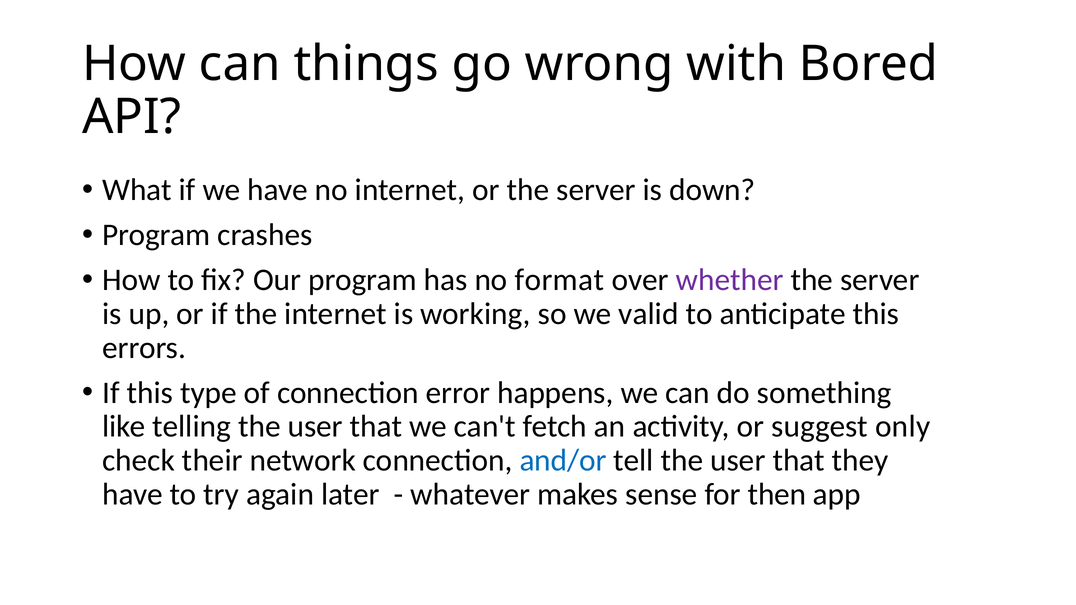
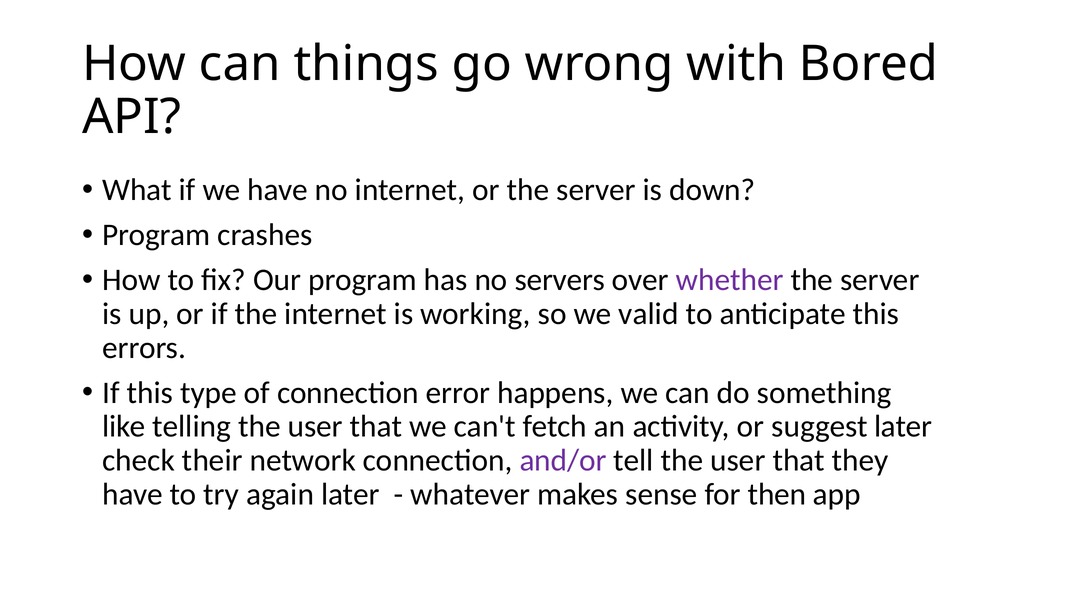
format: format -> servers
suggest only: only -> later
and/or colour: blue -> purple
